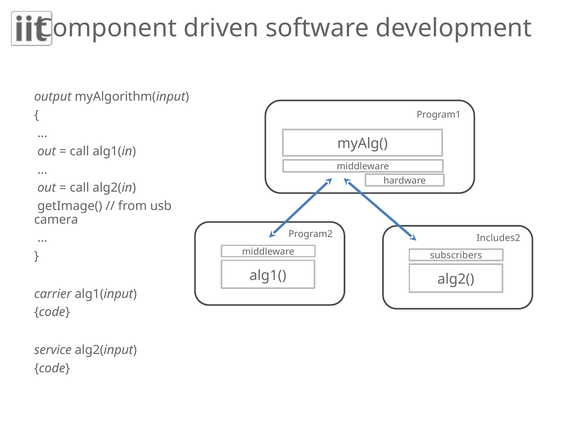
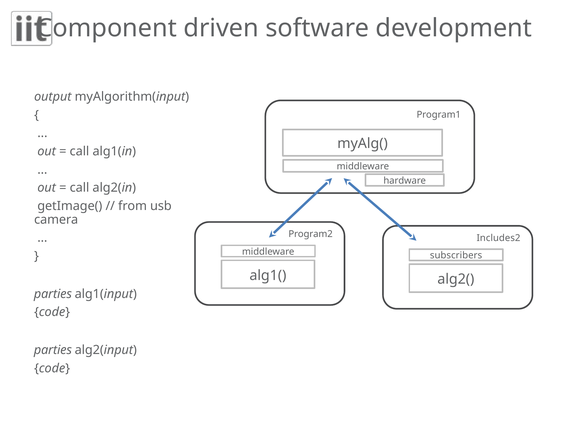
carrier at (53, 294): carrier -> parties
service at (53, 350): service -> parties
